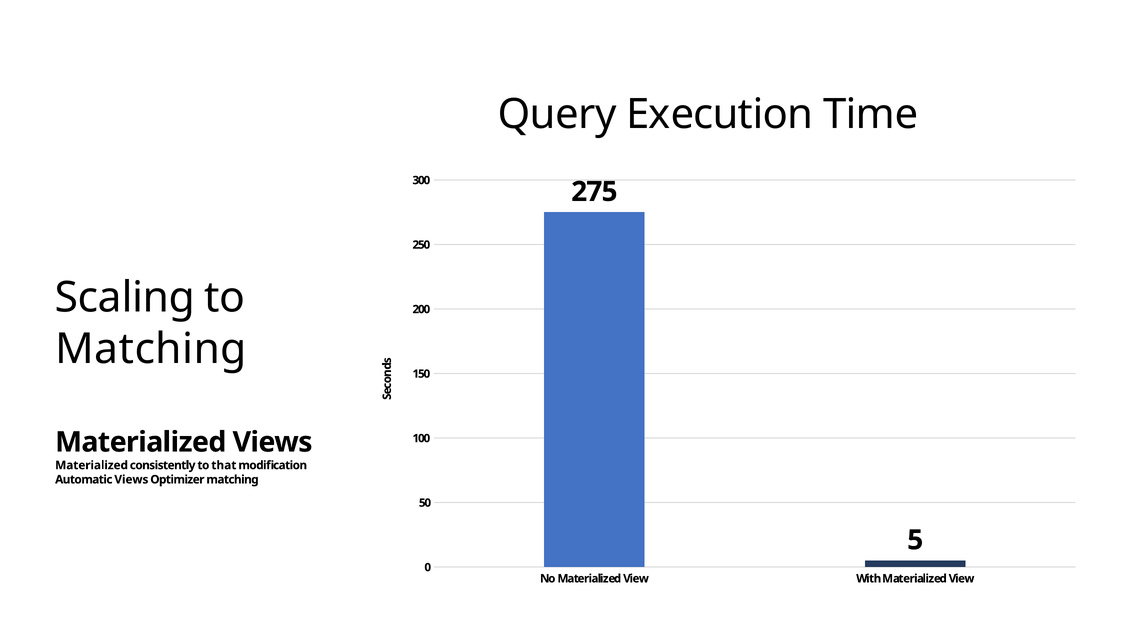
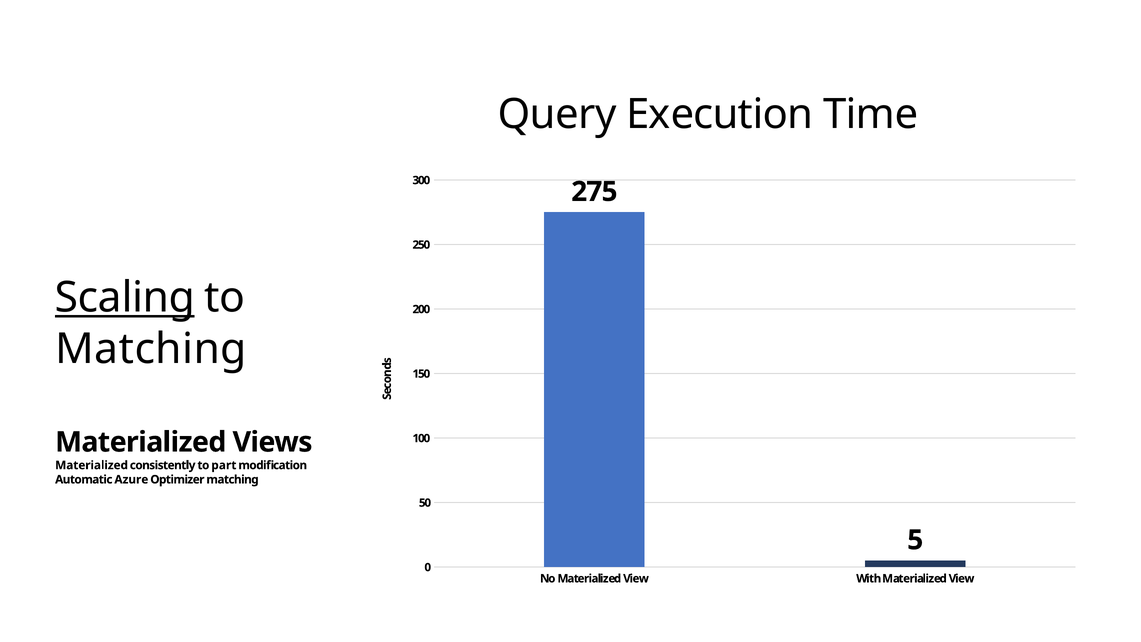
Scaling underline: none -> present
that: that -> part
Automatic Views: Views -> Azure
